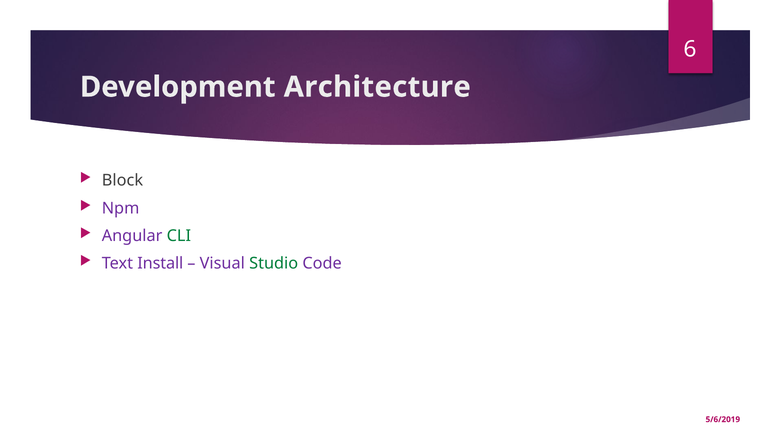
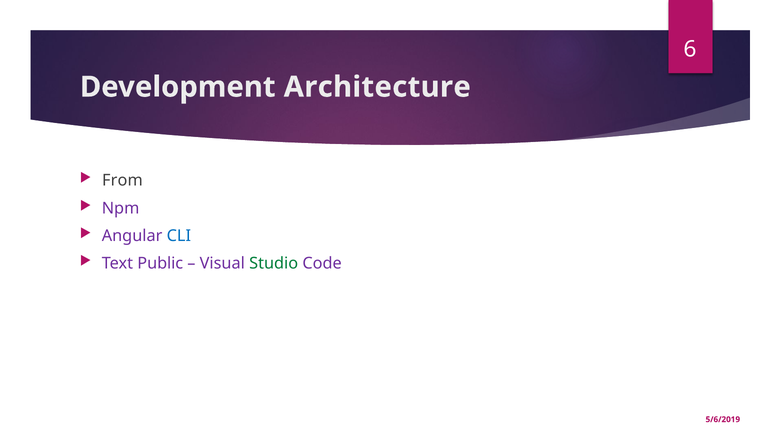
Block: Block -> From
CLI colour: green -> blue
Install: Install -> Public
